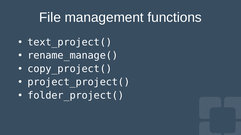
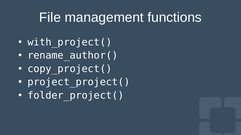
text_project(: text_project( -> with_project(
rename_manage(: rename_manage( -> rename_author(
